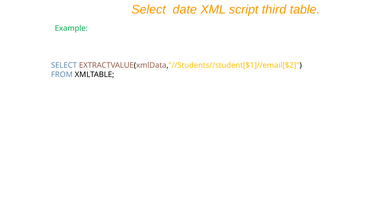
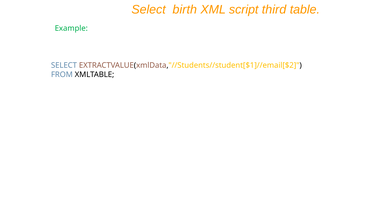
date: date -> birth
